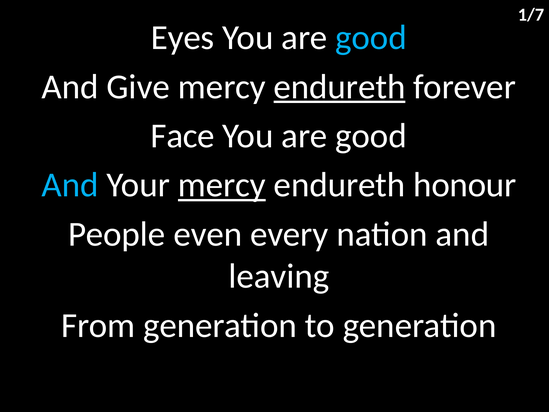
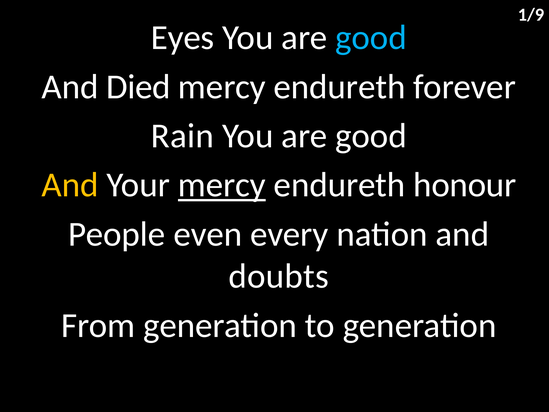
1/7: 1/7 -> 1/9
Give: Give -> Died
endureth at (340, 87) underline: present -> none
Face: Face -> Rain
And at (70, 185) colour: light blue -> yellow
leaving: leaving -> doubts
